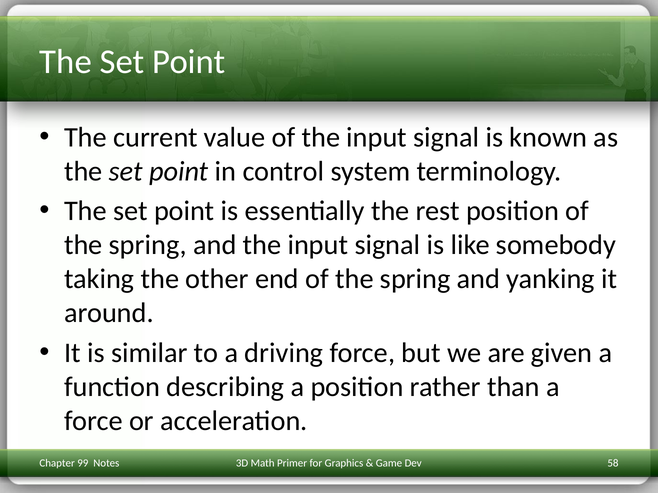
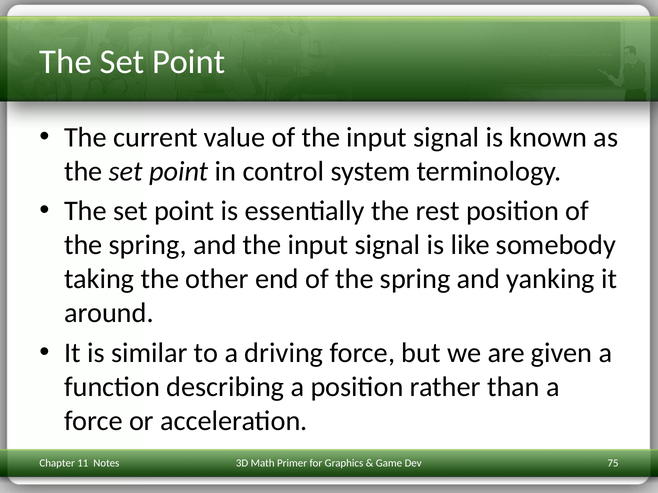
58: 58 -> 75
99: 99 -> 11
